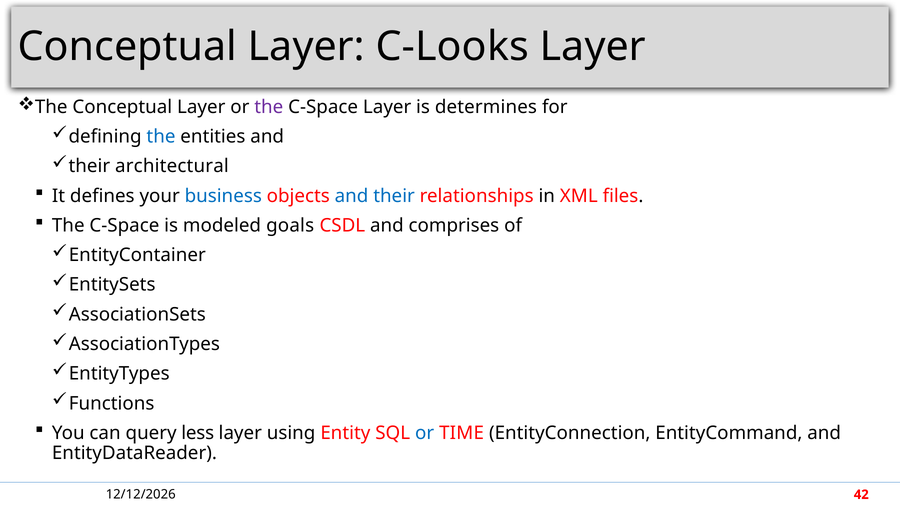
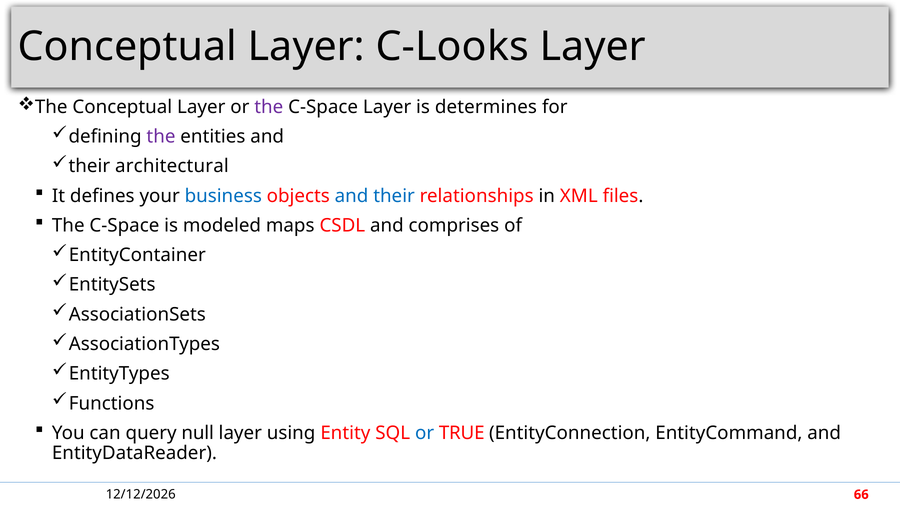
the at (161, 137) colour: blue -> purple
goals: goals -> maps
less: less -> null
TIME: TIME -> TRUE
42: 42 -> 66
